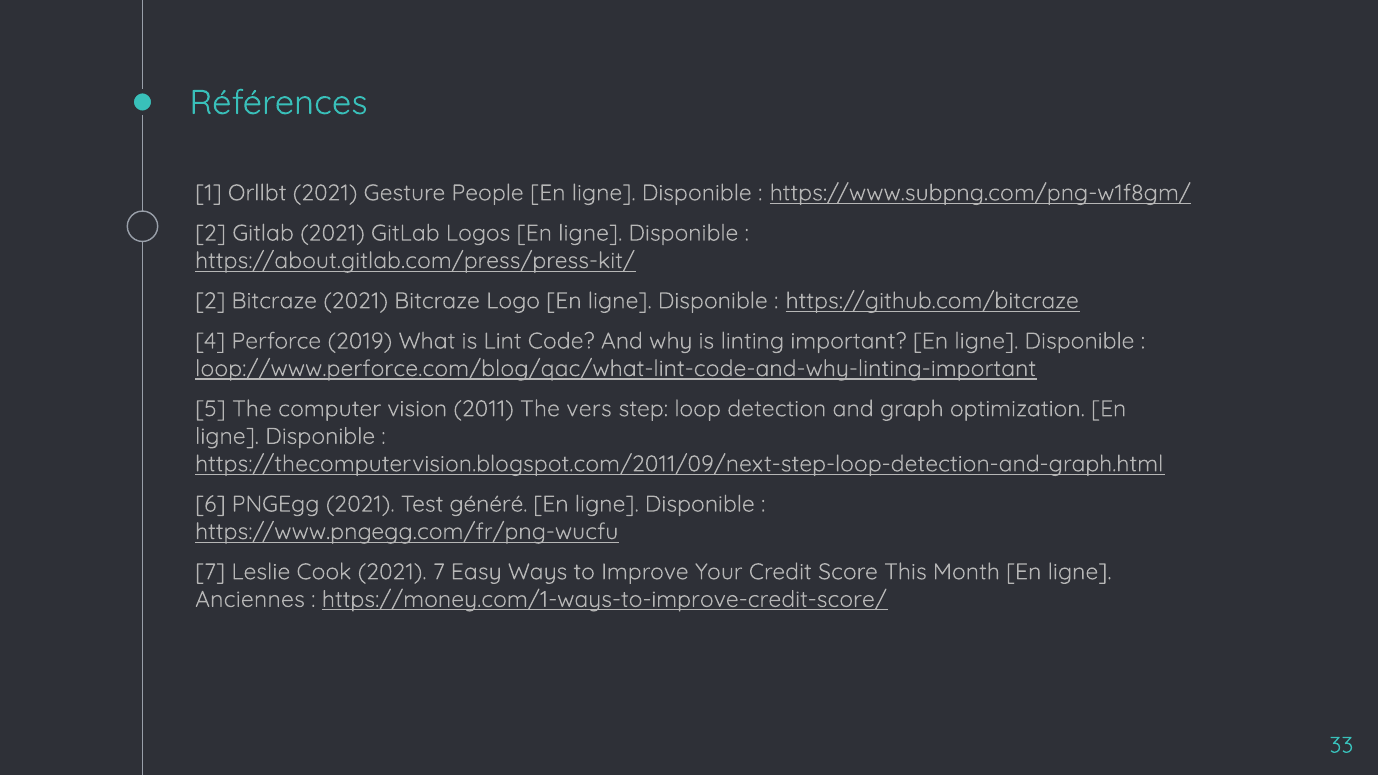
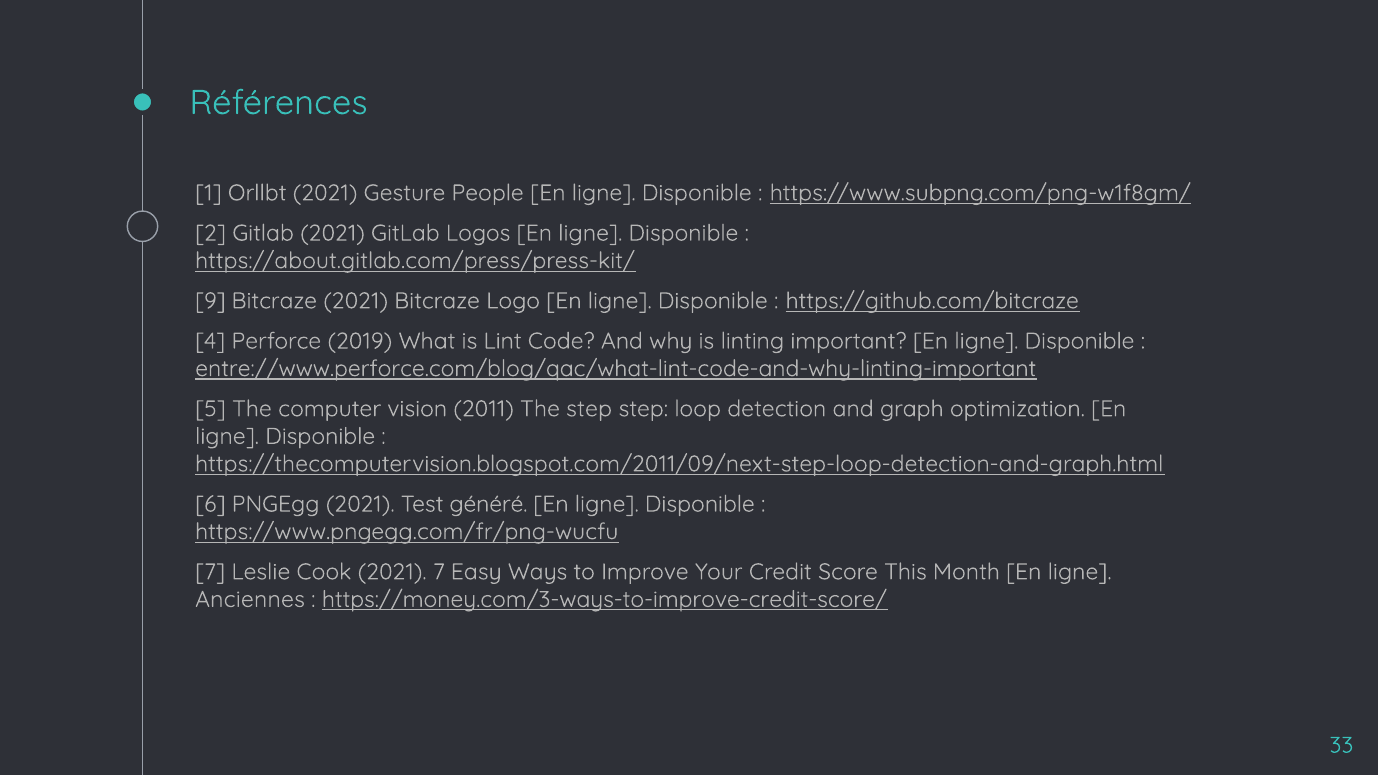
2 at (210, 301): 2 -> 9
loop://www.perforce.com/blog/qac/what-lint-code-and-why-linting-important: loop://www.perforce.com/blog/qac/what-lint-code-and-why-linting-important -> entre://www.perforce.com/blog/qac/what-lint-code-and-why-linting-important
The vers: vers -> step
https://money.com/1-ways-to-improve-credit-score/: https://money.com/1-ways-to-improve-credit-score/ -> https://money.com/3-ways-to-improve-credit-score/
